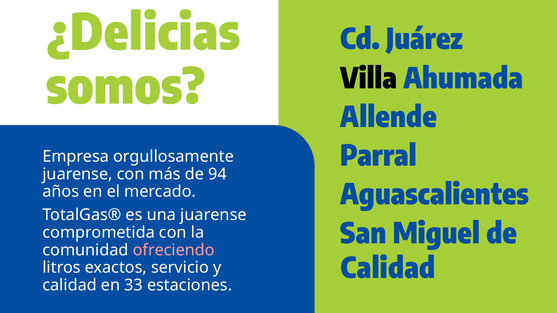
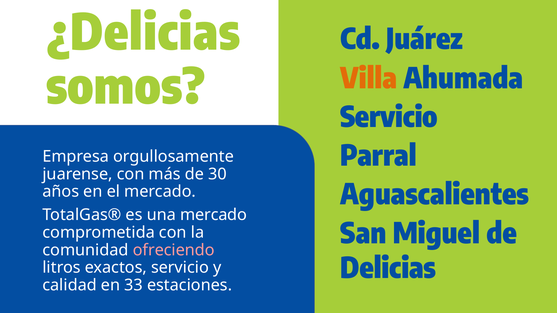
Villa colour: black -> orange
Allende at (389, 118): Allende -> Servicio
94: 94 -> 30
una juarense: juarense -> mercado
Calidad at (388, 269): Calidad -> Delicias
